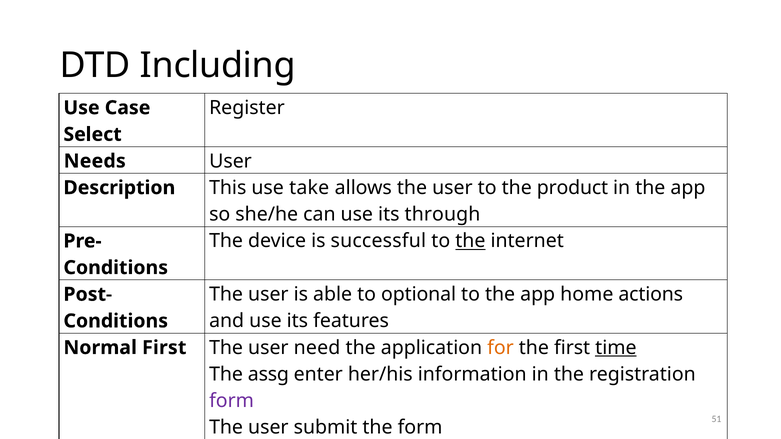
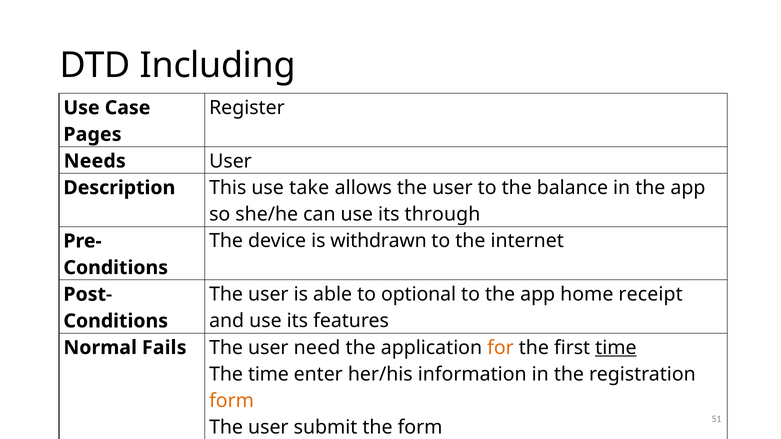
Select: Select -> Pages
product: product -> balance
successful: successful -> withdrawn
the at (470, 241) underline: present -> none
actions: actions -> receipt
Normal First: First -> Fails
The assg: assg -> time
form at (232, 401) colour: purple -> orange
